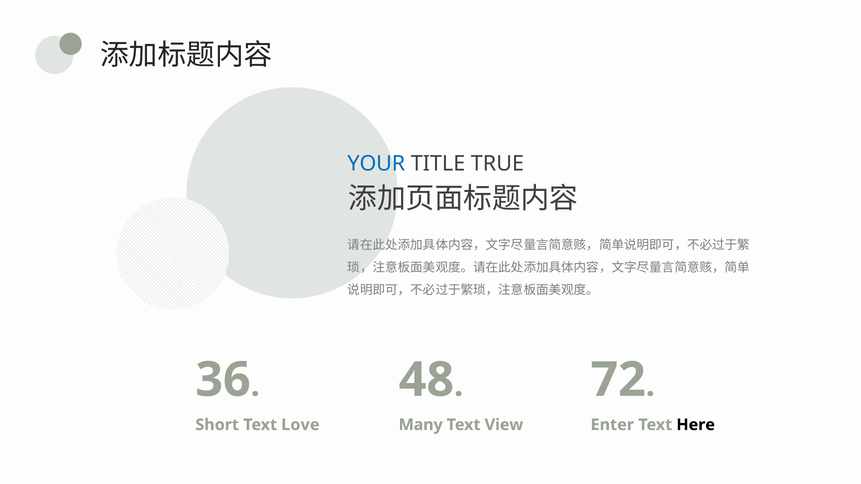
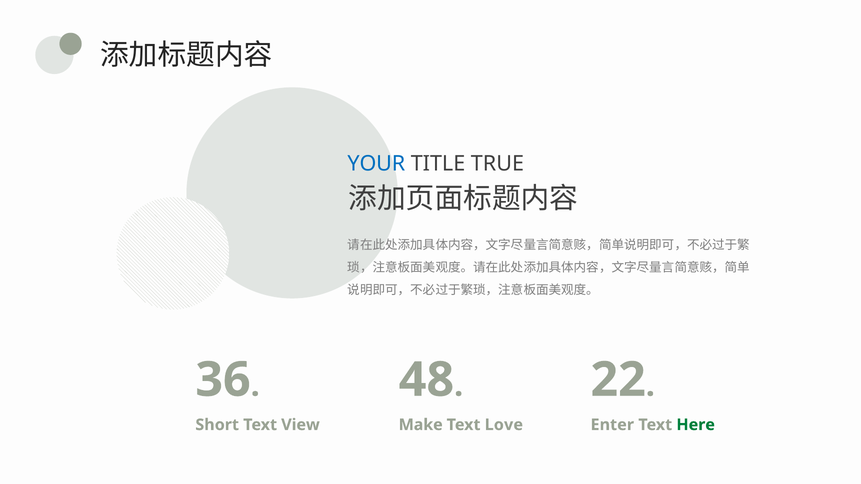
72: 72 -> 22
Love: Love -> View
Many: Many -> Make
View: View -> Love
Here colour: black -> green
